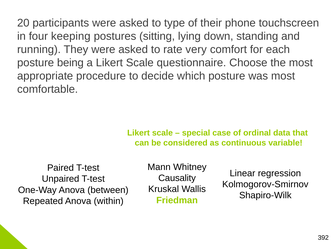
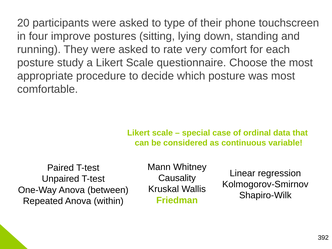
keeping: keeping -> improve
being: being -> study
